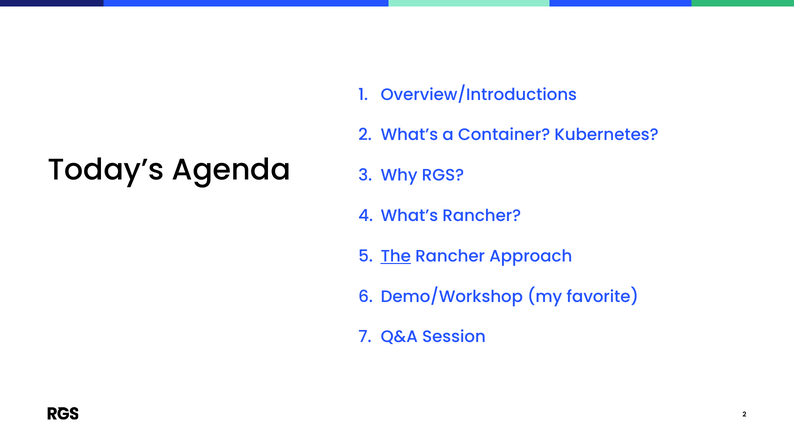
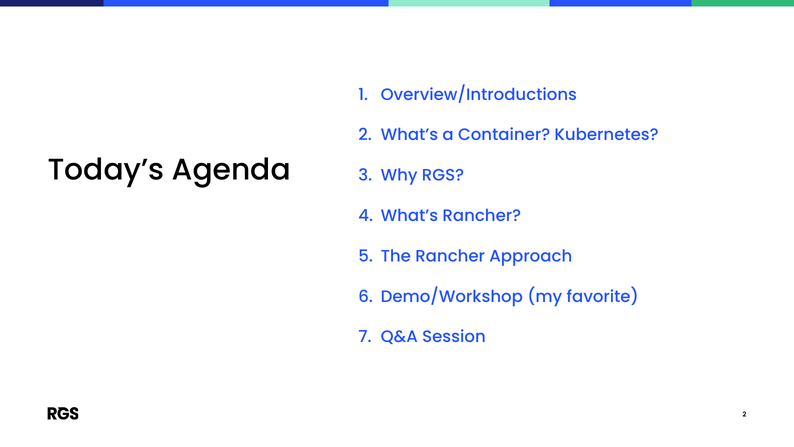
The underline: present -> none
